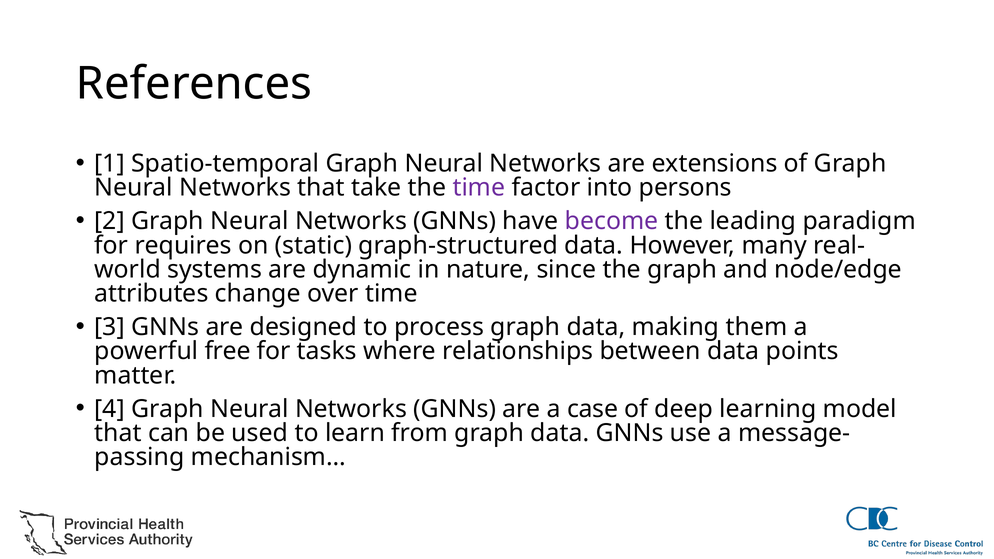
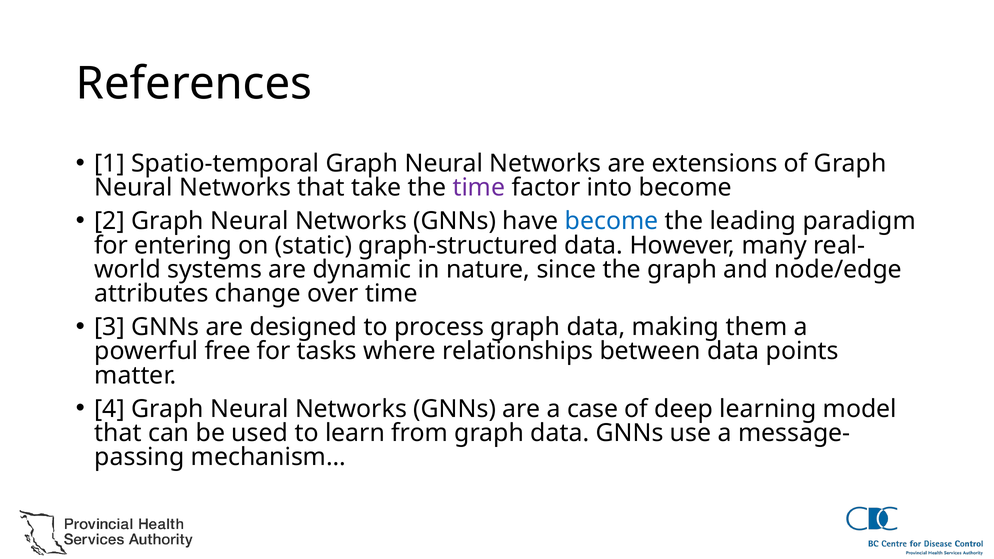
into persons: persons -> become
become at (612, 221) colour: purple -> blue
requires: requires -> entering
